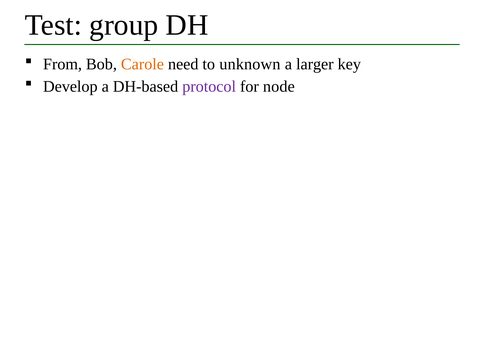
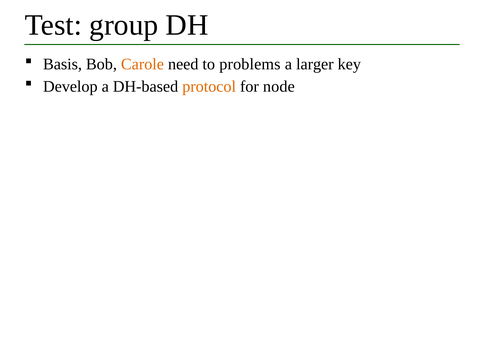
From: From -> Basis
unknown: unknown -> problems
protocol colour: purple -> orange
